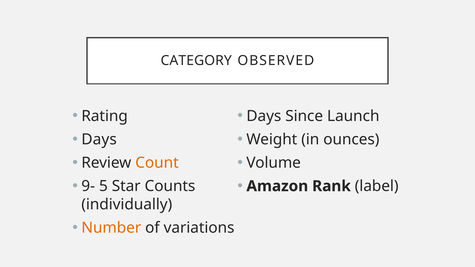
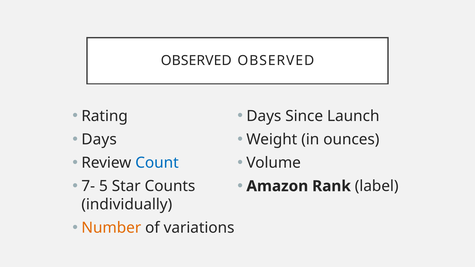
CATEGORY at (196, 61): CATEGORY -> OBSERVED
Count colour: orange -> blue
9-: 9- -> 7-
